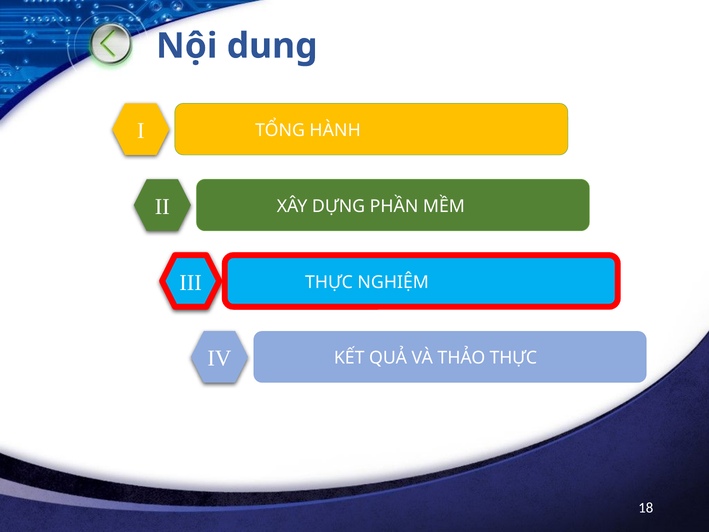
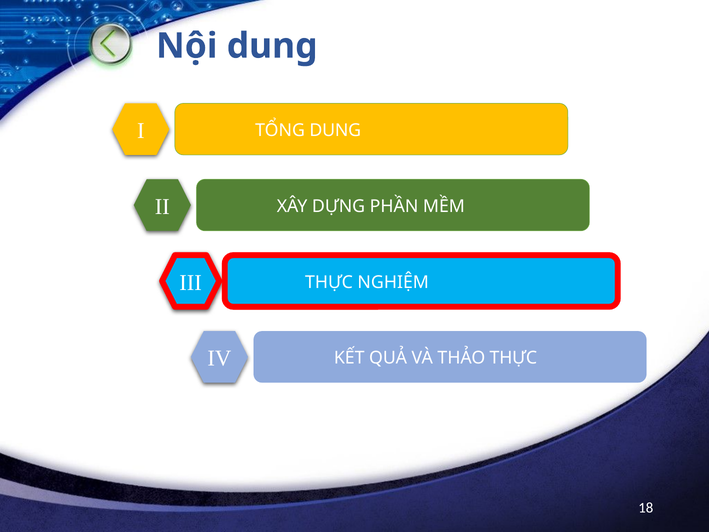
TỔNG HÀNH: HÀNH -> DUNG
